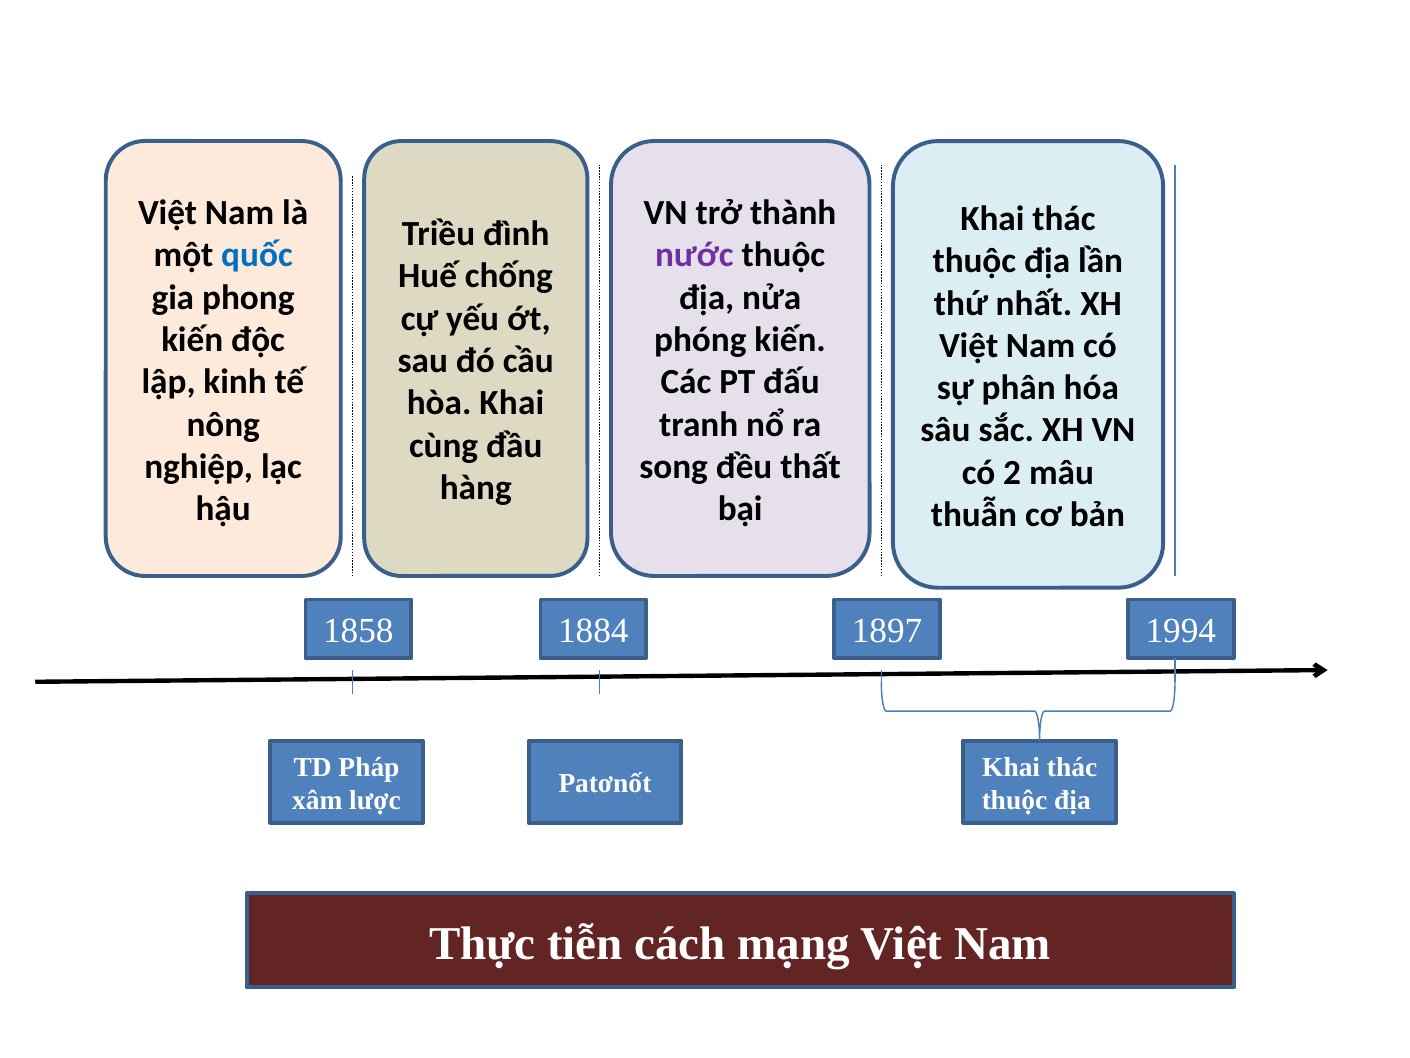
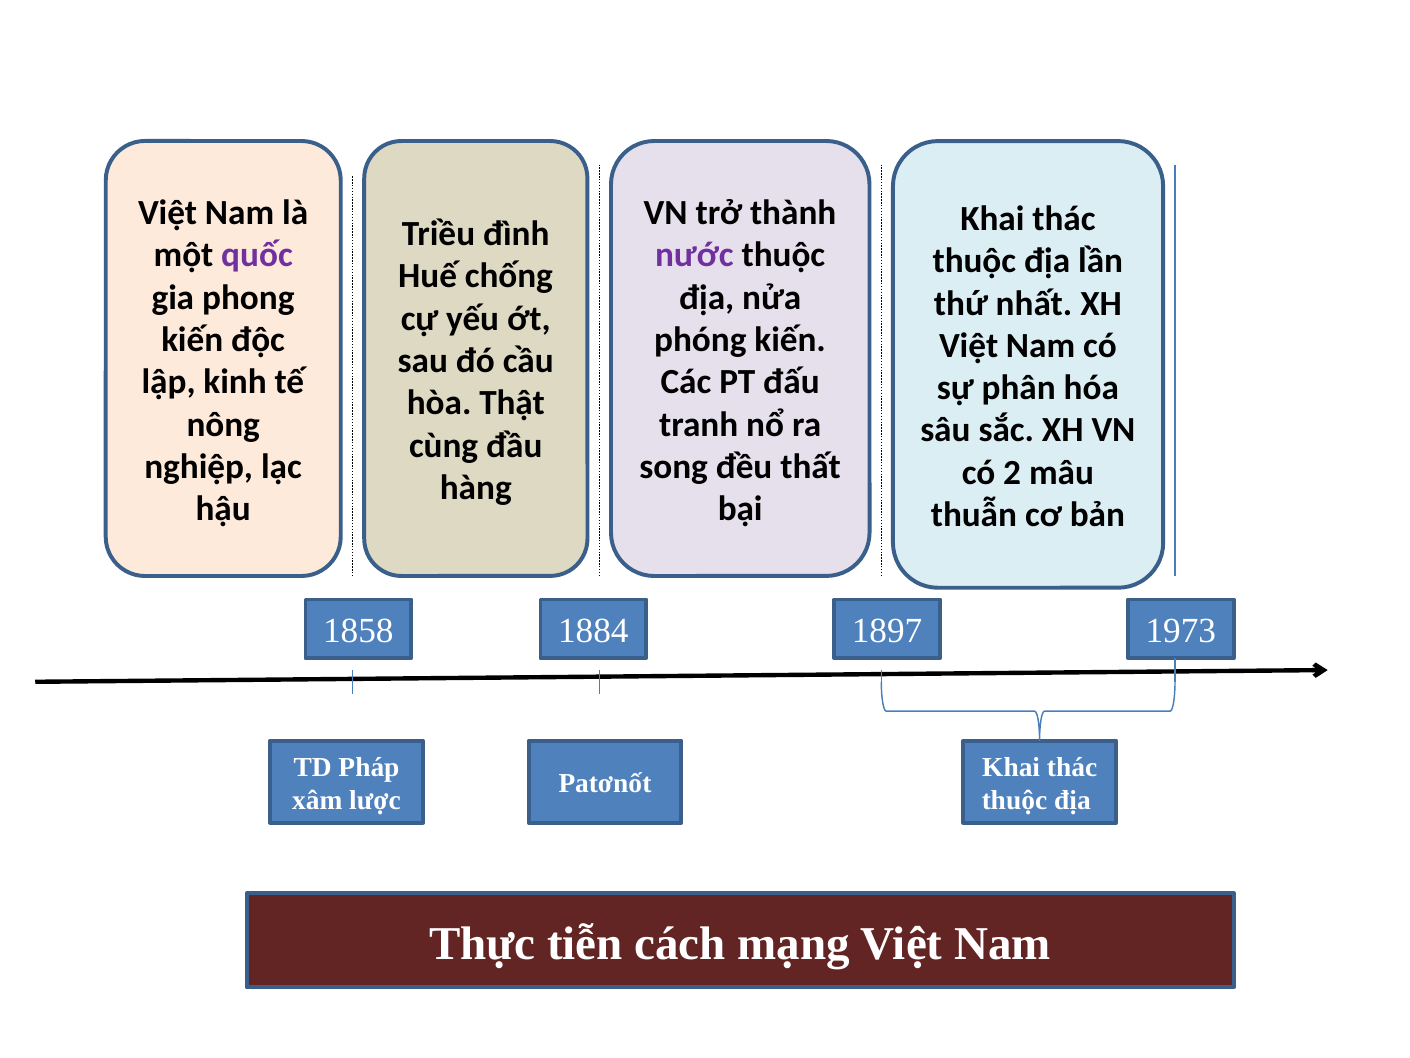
quốc colour: blue -> purple
hòa Khai: Khai -> Thật
1994: 1994 -> 1973
